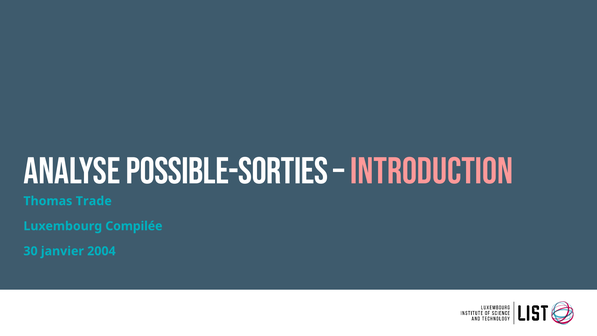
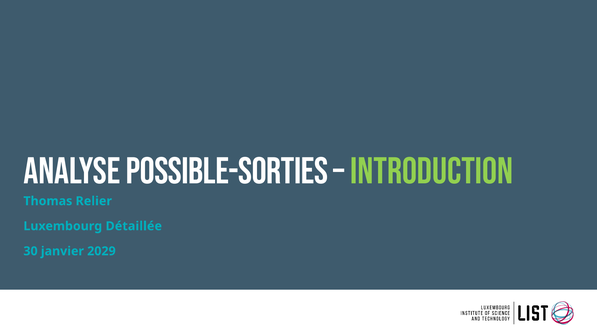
Introduction colour: pink -> light green
Trade: Trade -> Relier
Compilée: Compilée -> Détaillée
2004: 2004 -> 2029
